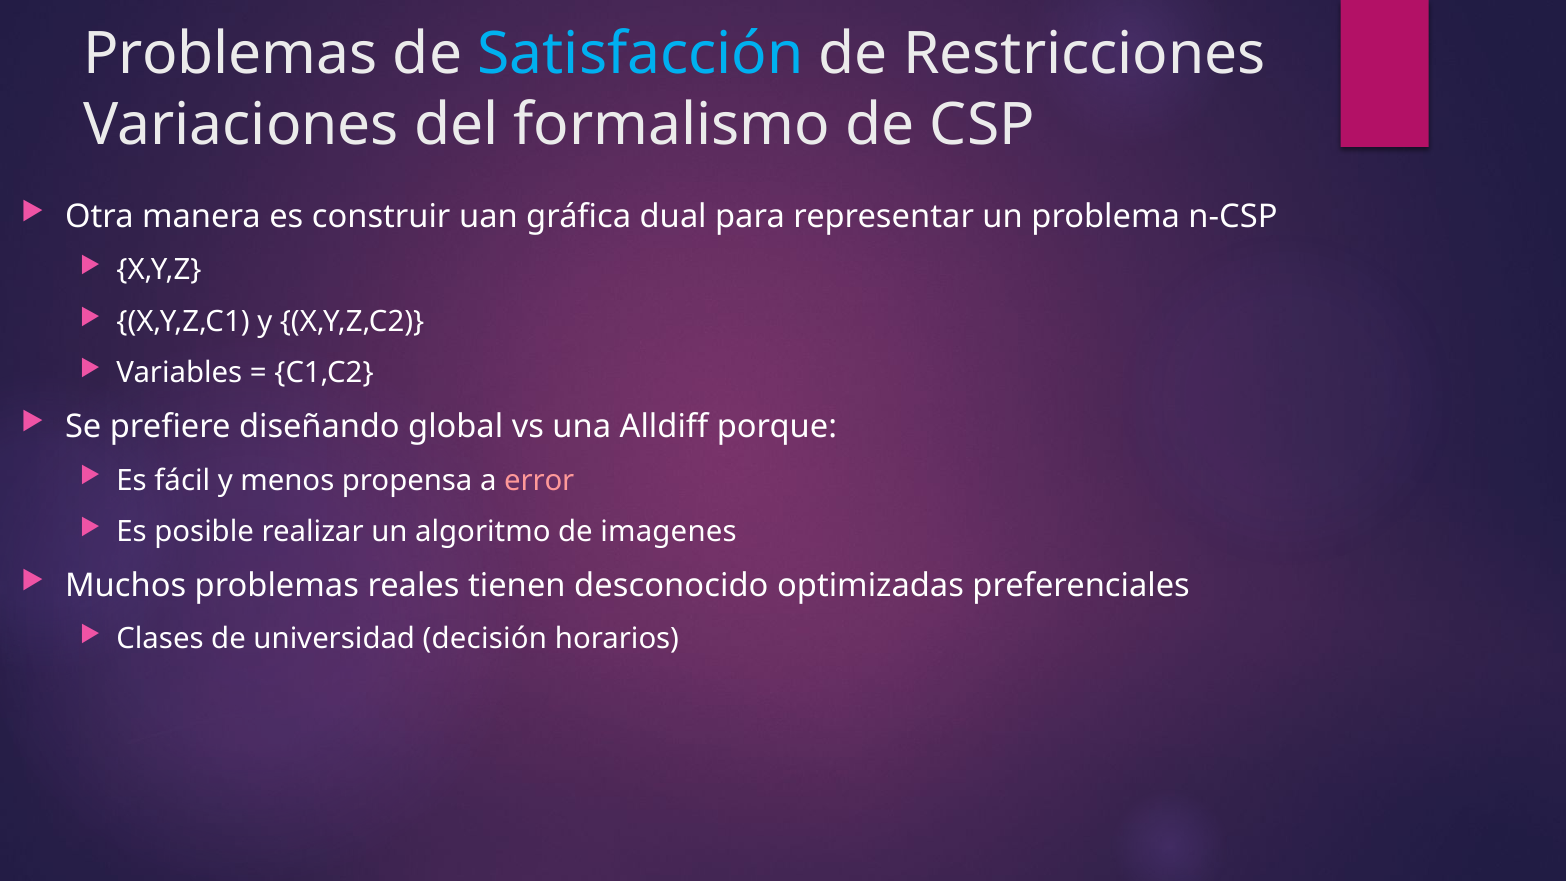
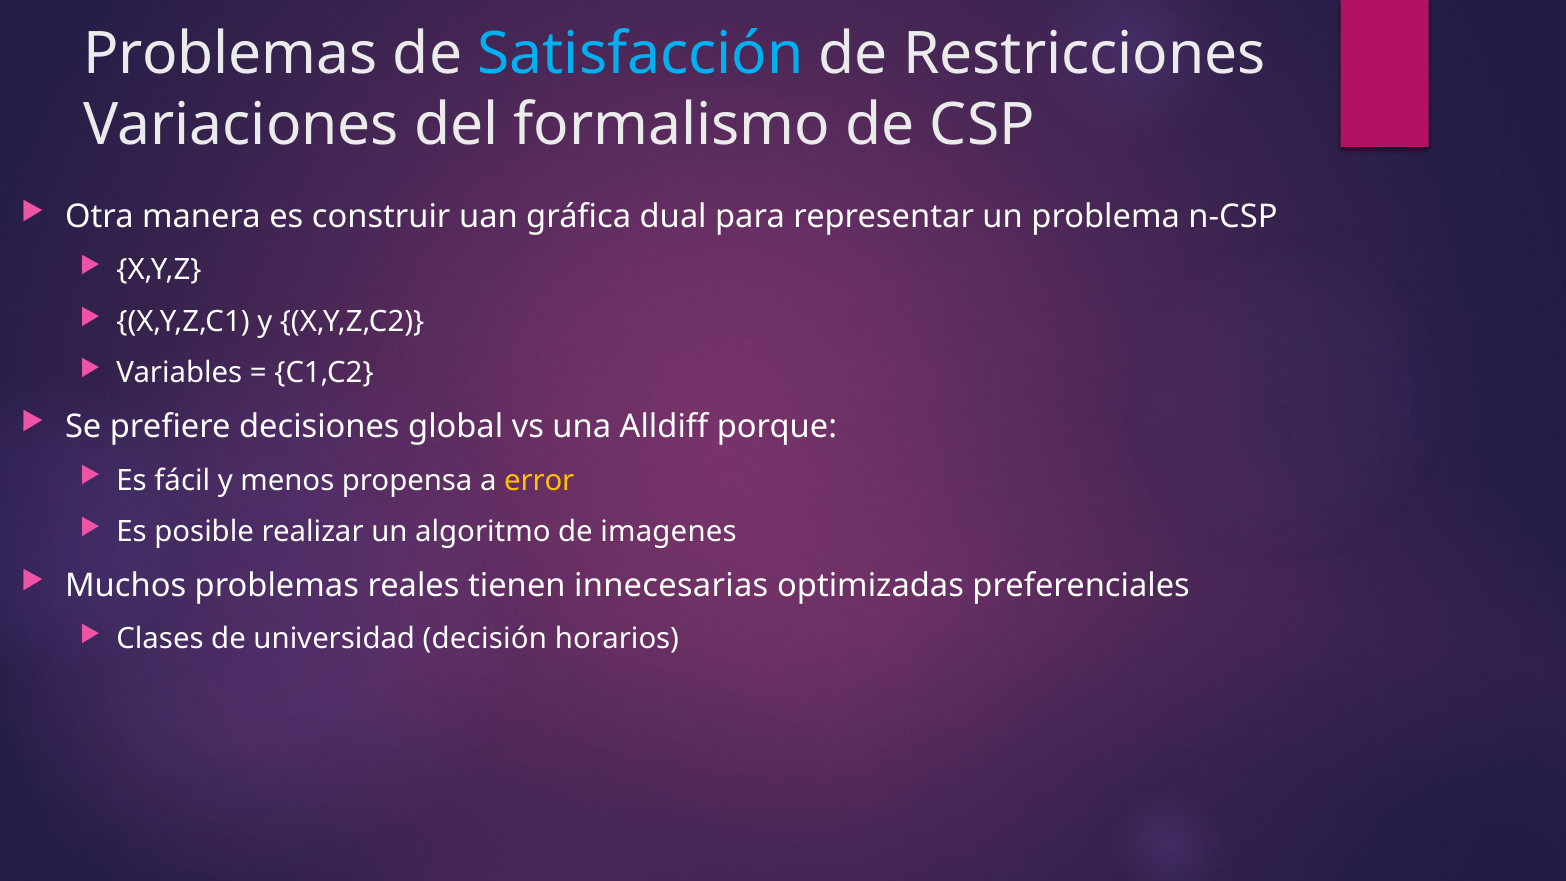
diseñando: diseñando -> decisiones
error colour: pink -> yellow
desconocido: desconocido -> innecesarias
